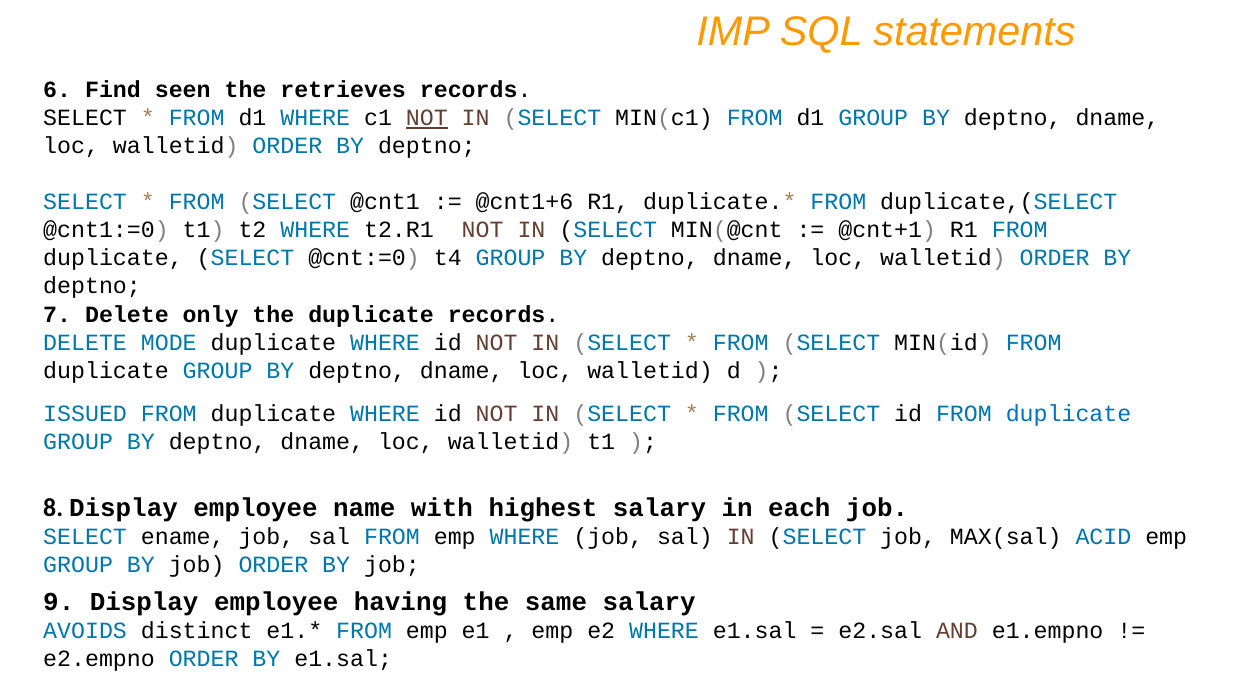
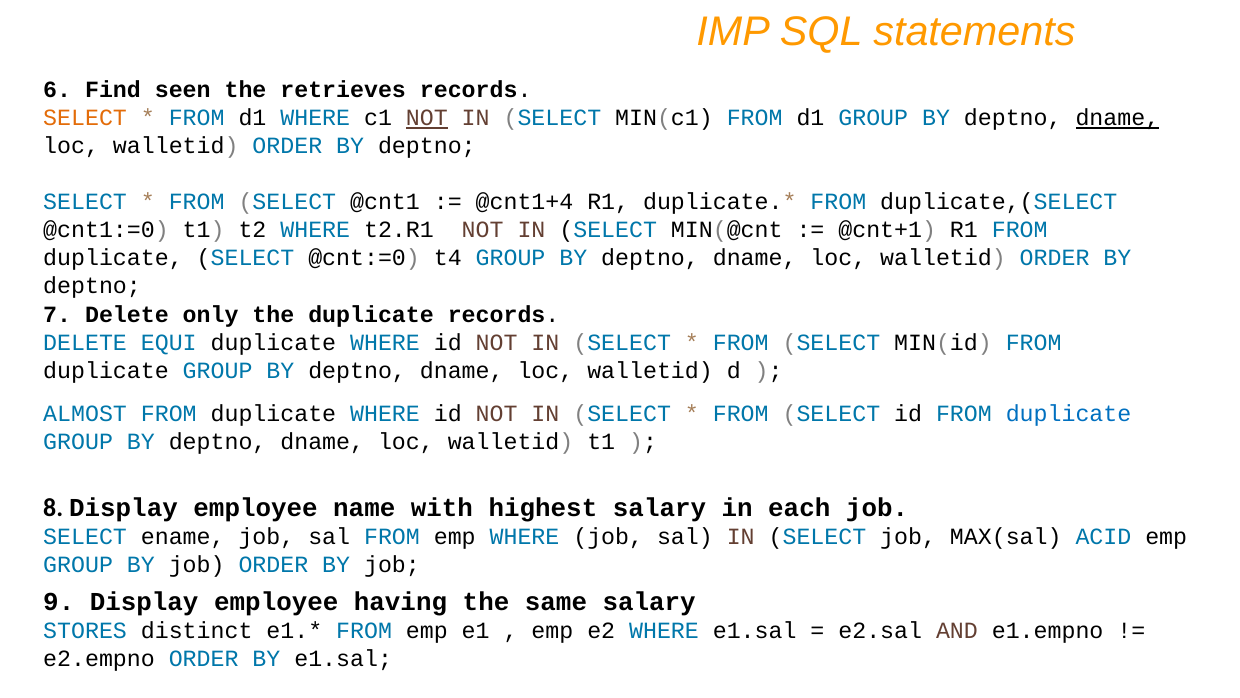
SELECT at (85, 118) colour: black -> orange
dname at (1117, 118) underline: none -> present
@cnt1+6: @cnt1+6 -> @cnt1+4
MODE: MODE -> EQUI
ISSUED: ISSUED -> ALMOST
AVOIDS: AVOIDS -> STORES
